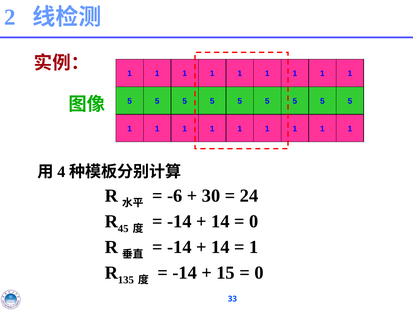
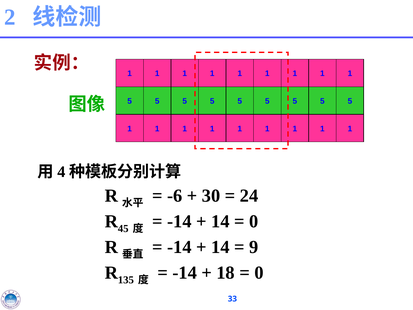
1 at (254, 247): 1 -> 9
15: 15 -> 18
